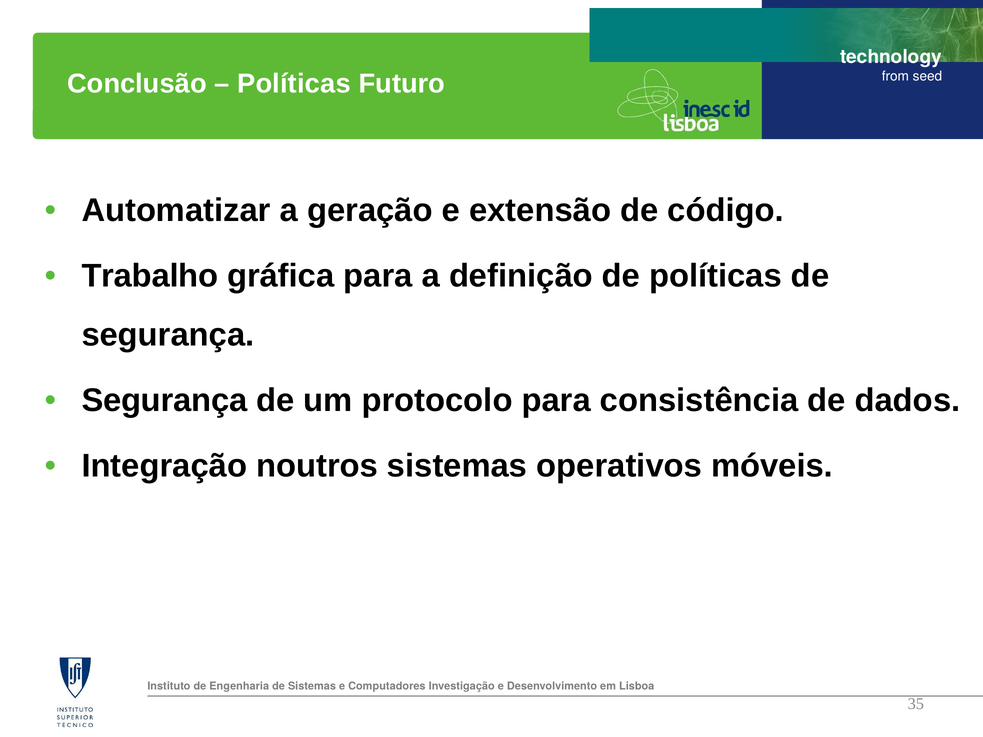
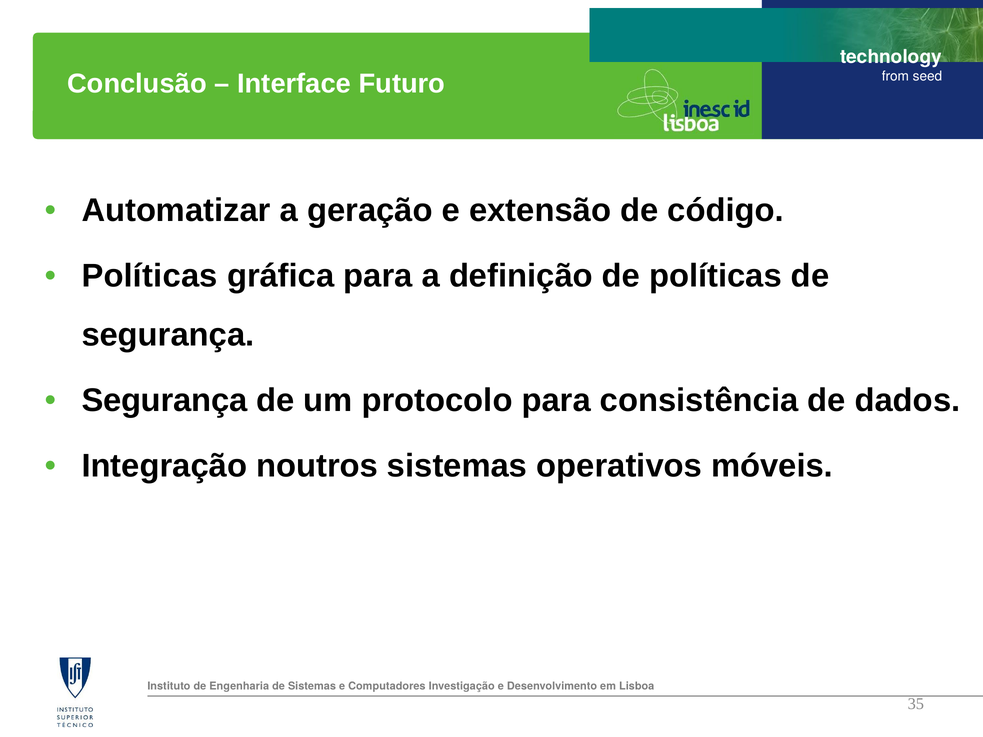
Políticas at (294, 84): Políticas -> Interface
Trabalho at (150, 276): Trabalho -> Políticas
